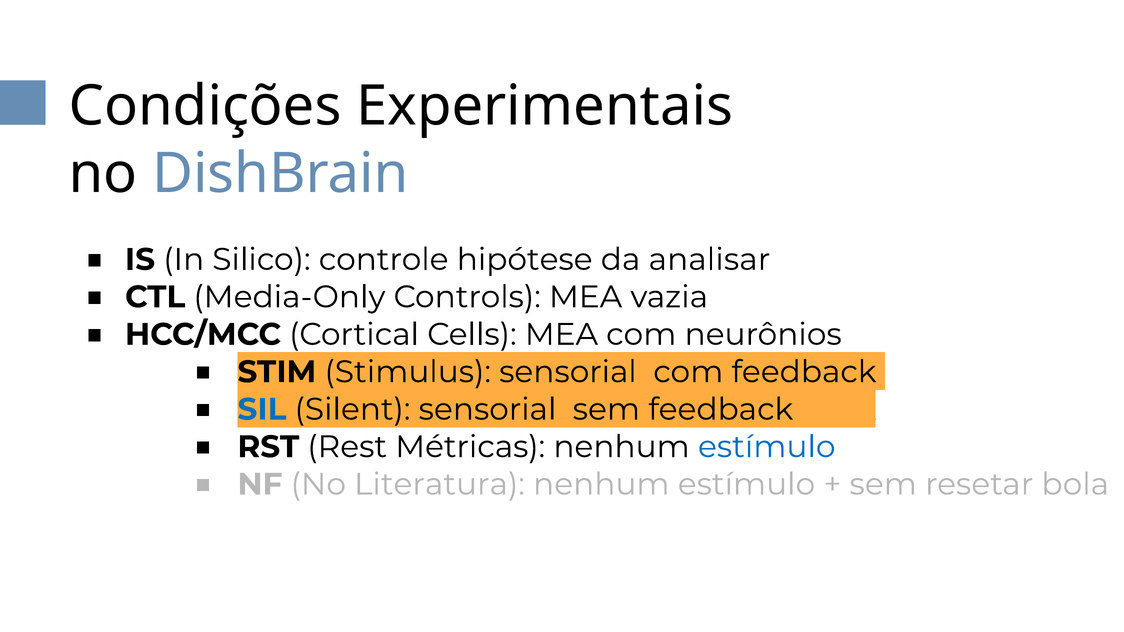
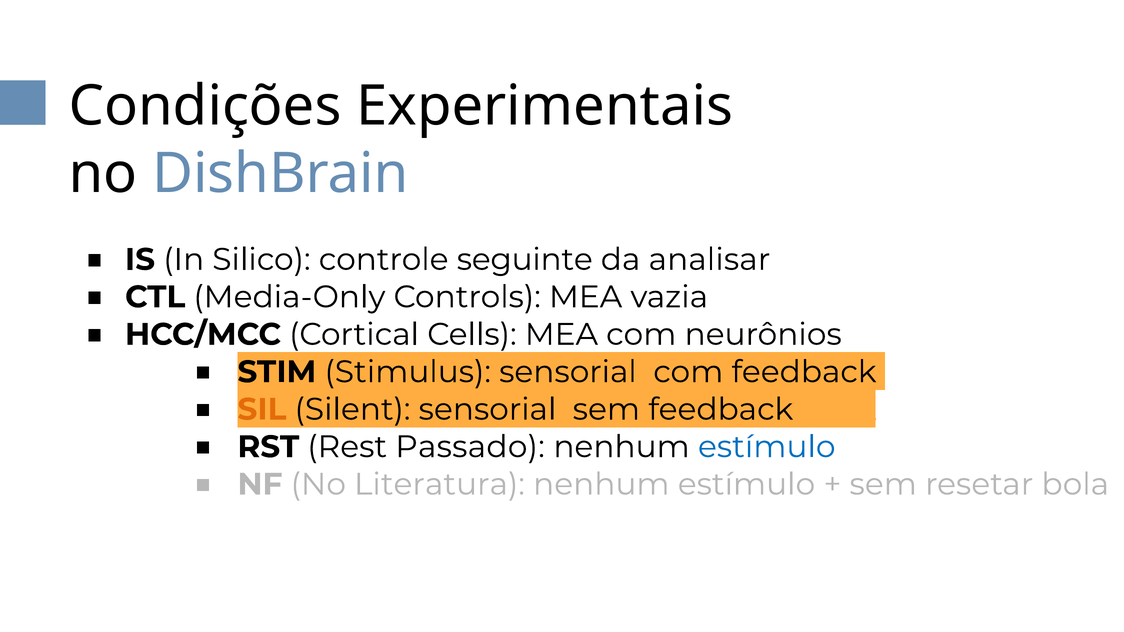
hipótese: hipótese -> seguinte
SIL colour: blue -> orange
Métricas: Métricas -> Passado
